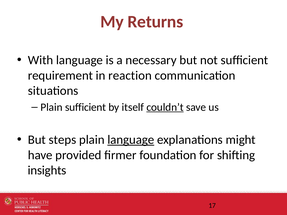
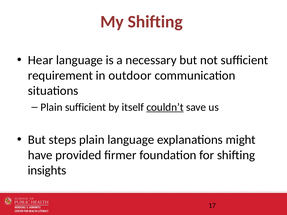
My Returns: Returns -> Shifting
With: With -> Hear
reaction: reaction -> outdoor
language at (131, 140) underline: present -> none
